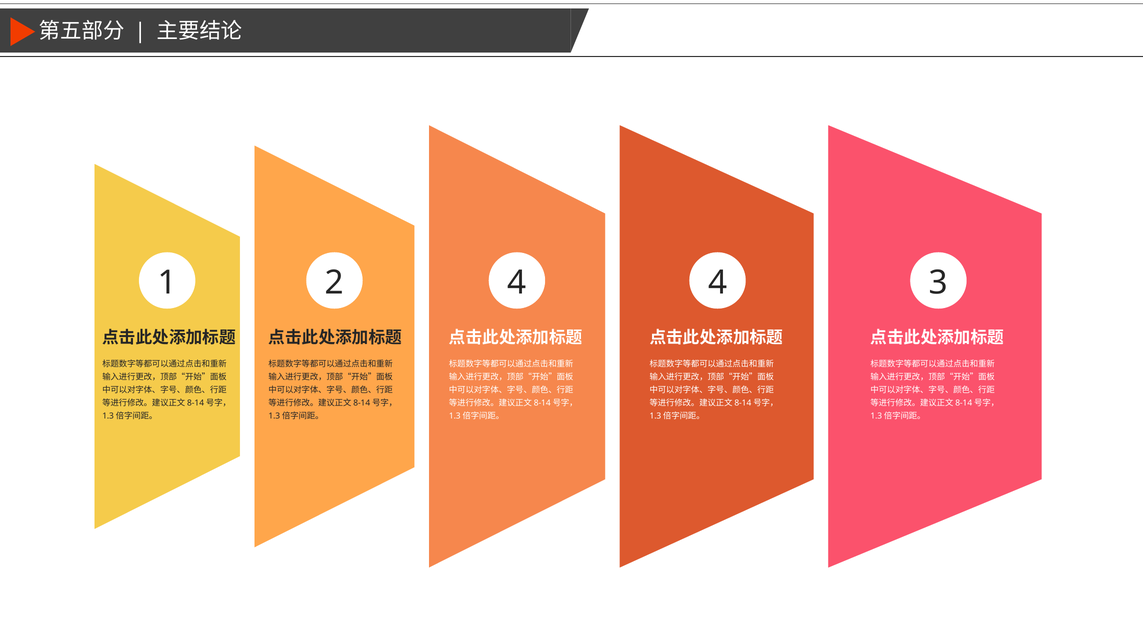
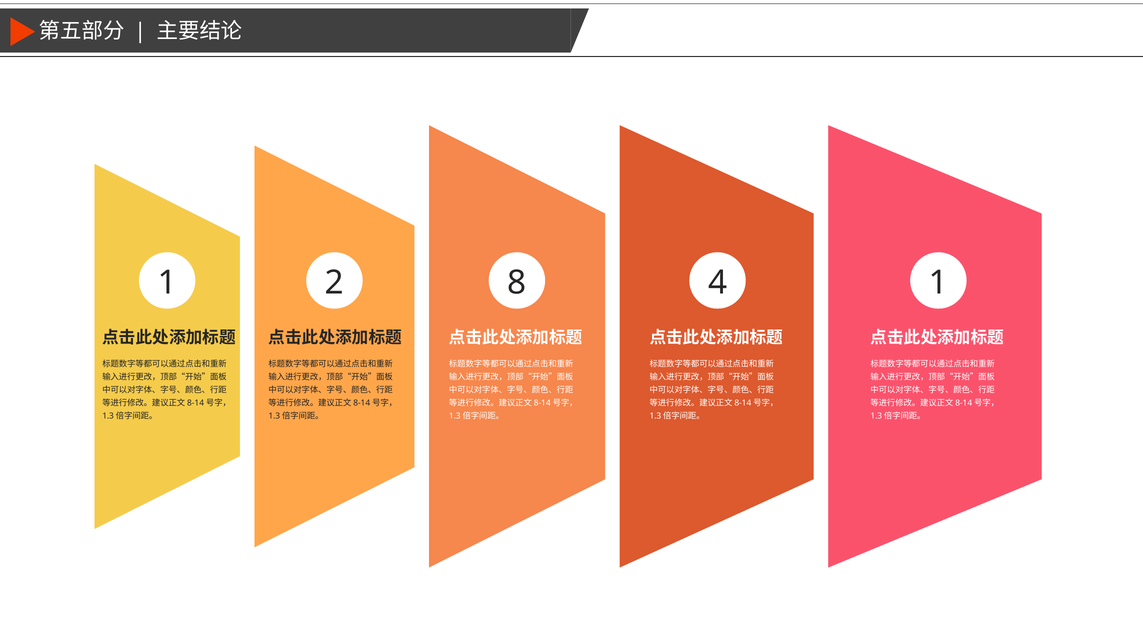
2 4: 4 -> 8
4 3: 3 -> 1
